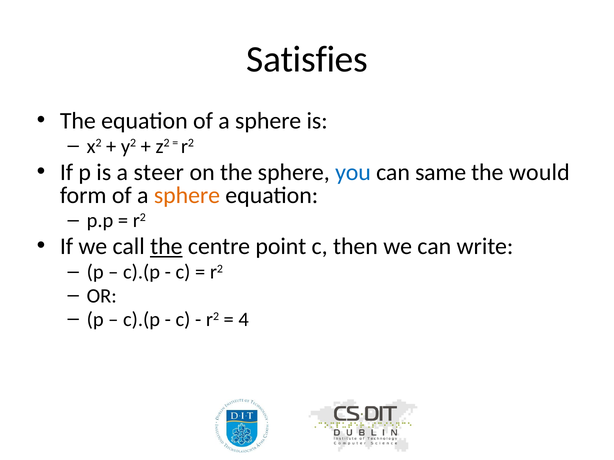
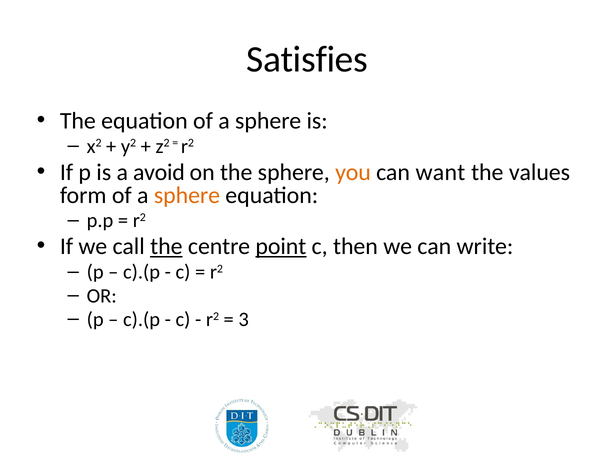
steer: steer -> avoid
you colour: blue -> orange
same: same -> want
would: would -> values
point underline: none -> present
4: 4 -> 3
